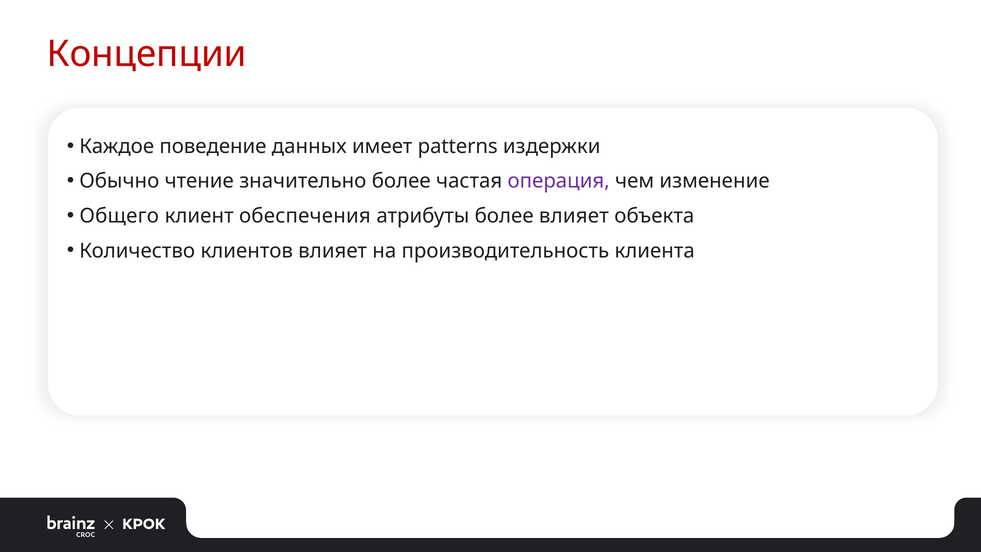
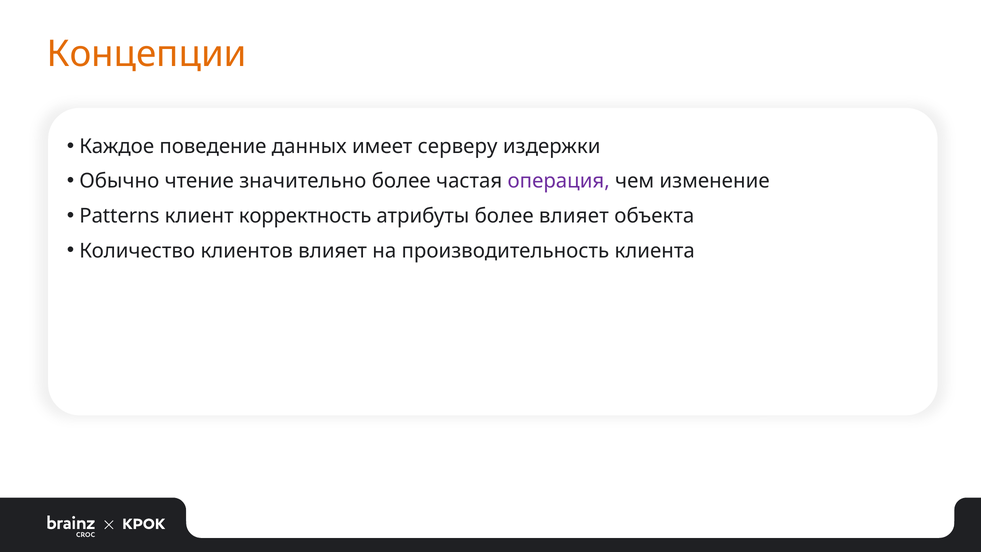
Концепции colour: red -> orange
patterns: patterns -> серверу
Общего: Общего -> Patterns
обеспечения: обеспечения -> корректность
